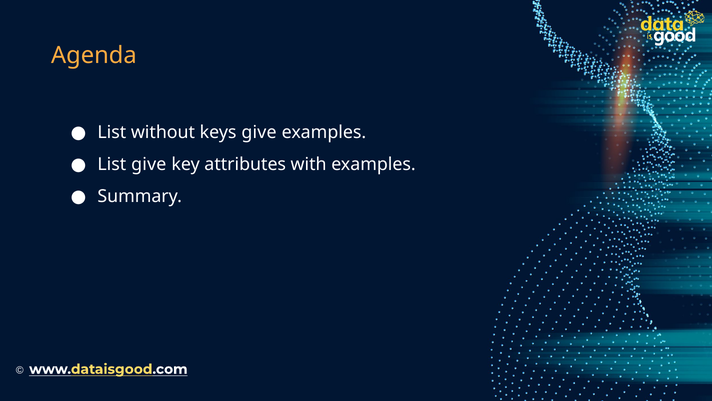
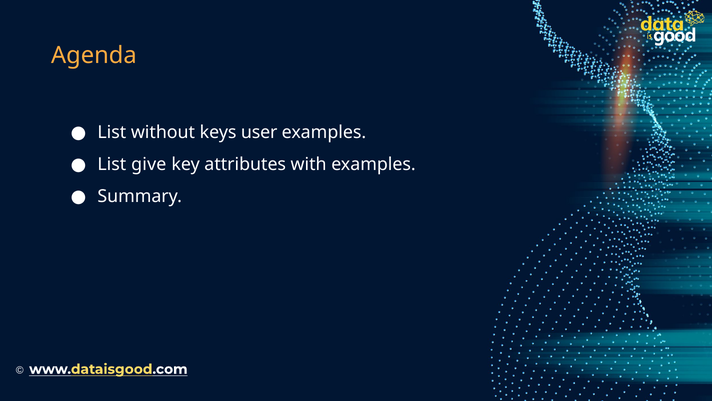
keys give: give -> user
